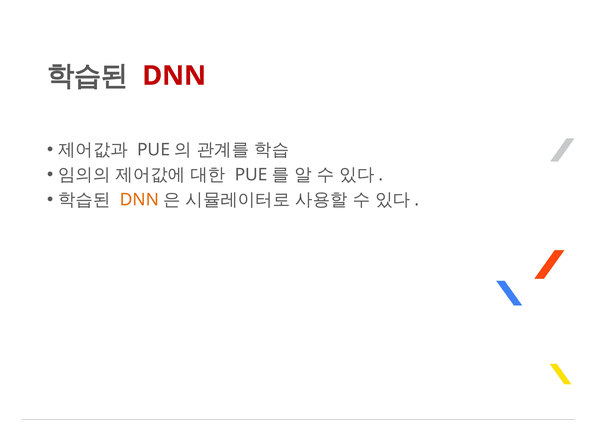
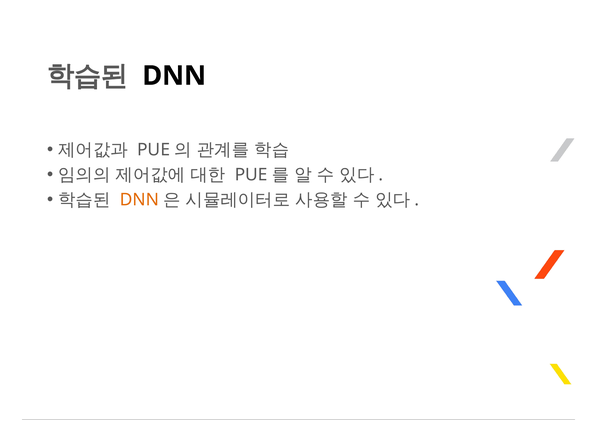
DNN at (174, 76) colour: red -> black
